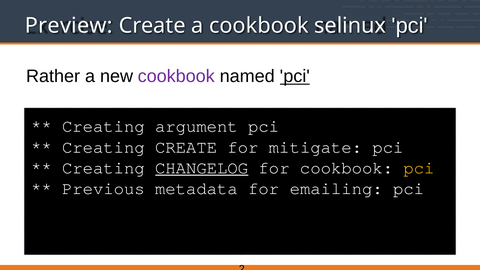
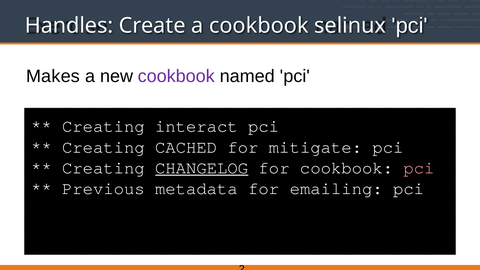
Preview: Preview -> Handles
Rather: Rather -> Makes
pci at (295, 76) underline: present -> none
argument: argument -> interact
Creating CREATE: CREATE -> CACHED
pci at (419, 168) colour: yellow -> pink
